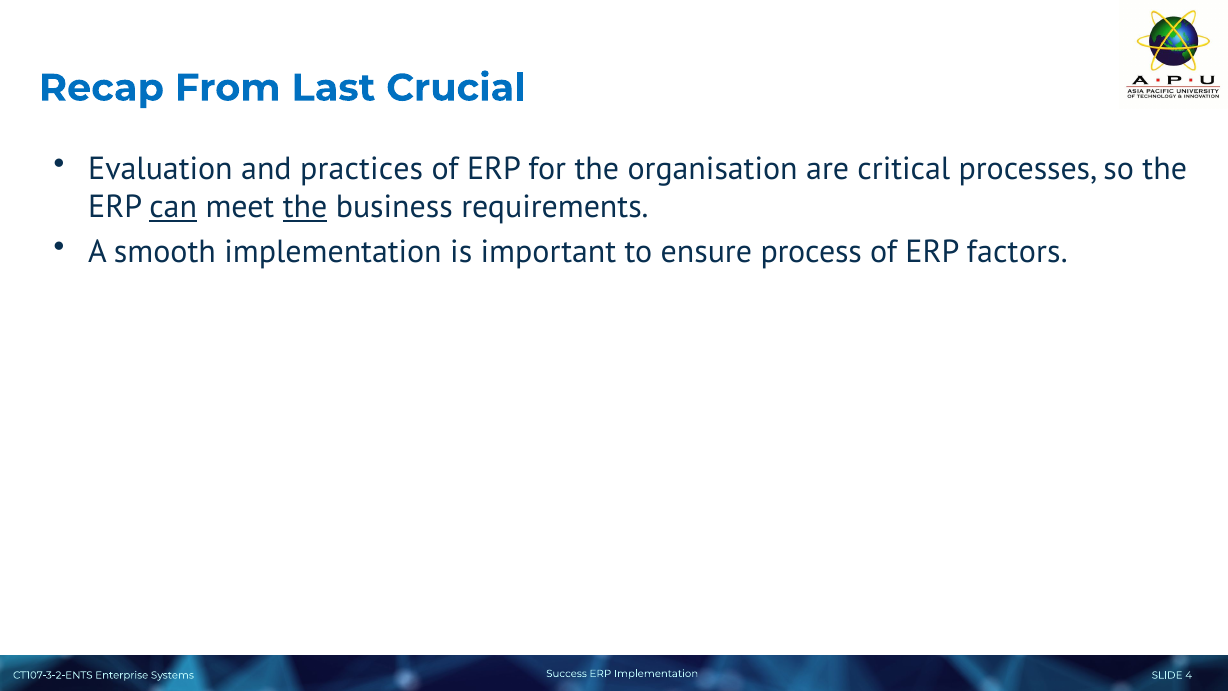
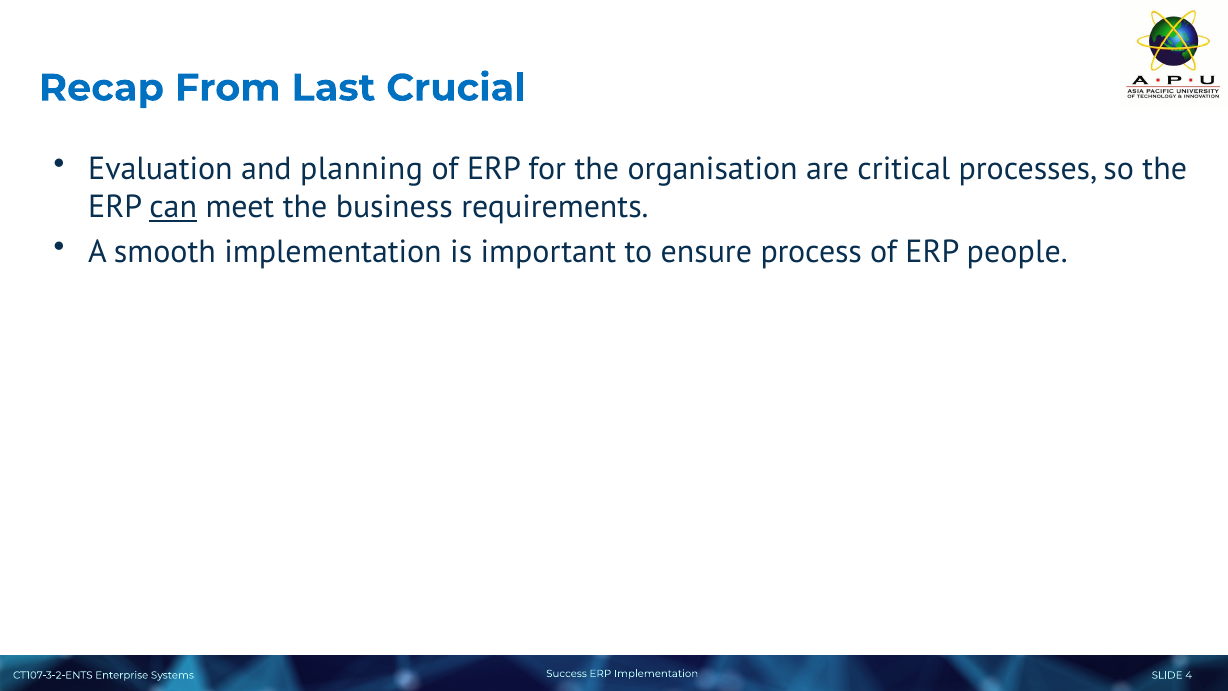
practices: practices -> planning
the at (305, 207) underline: present -> none
factors: factors -> people
